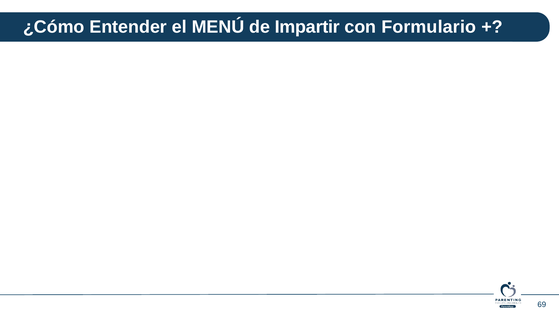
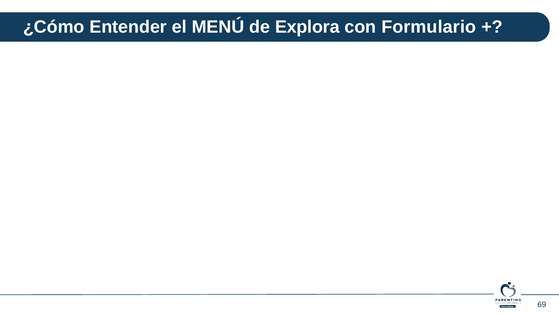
Impartir: Impartir -> Explora
